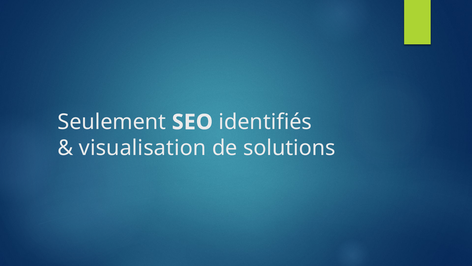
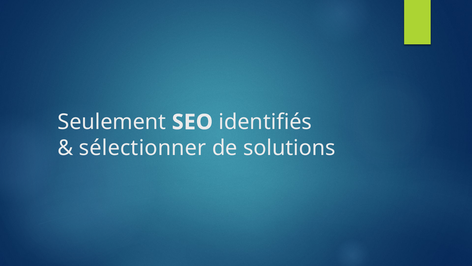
visualisation: visualisation -> sélectionner
